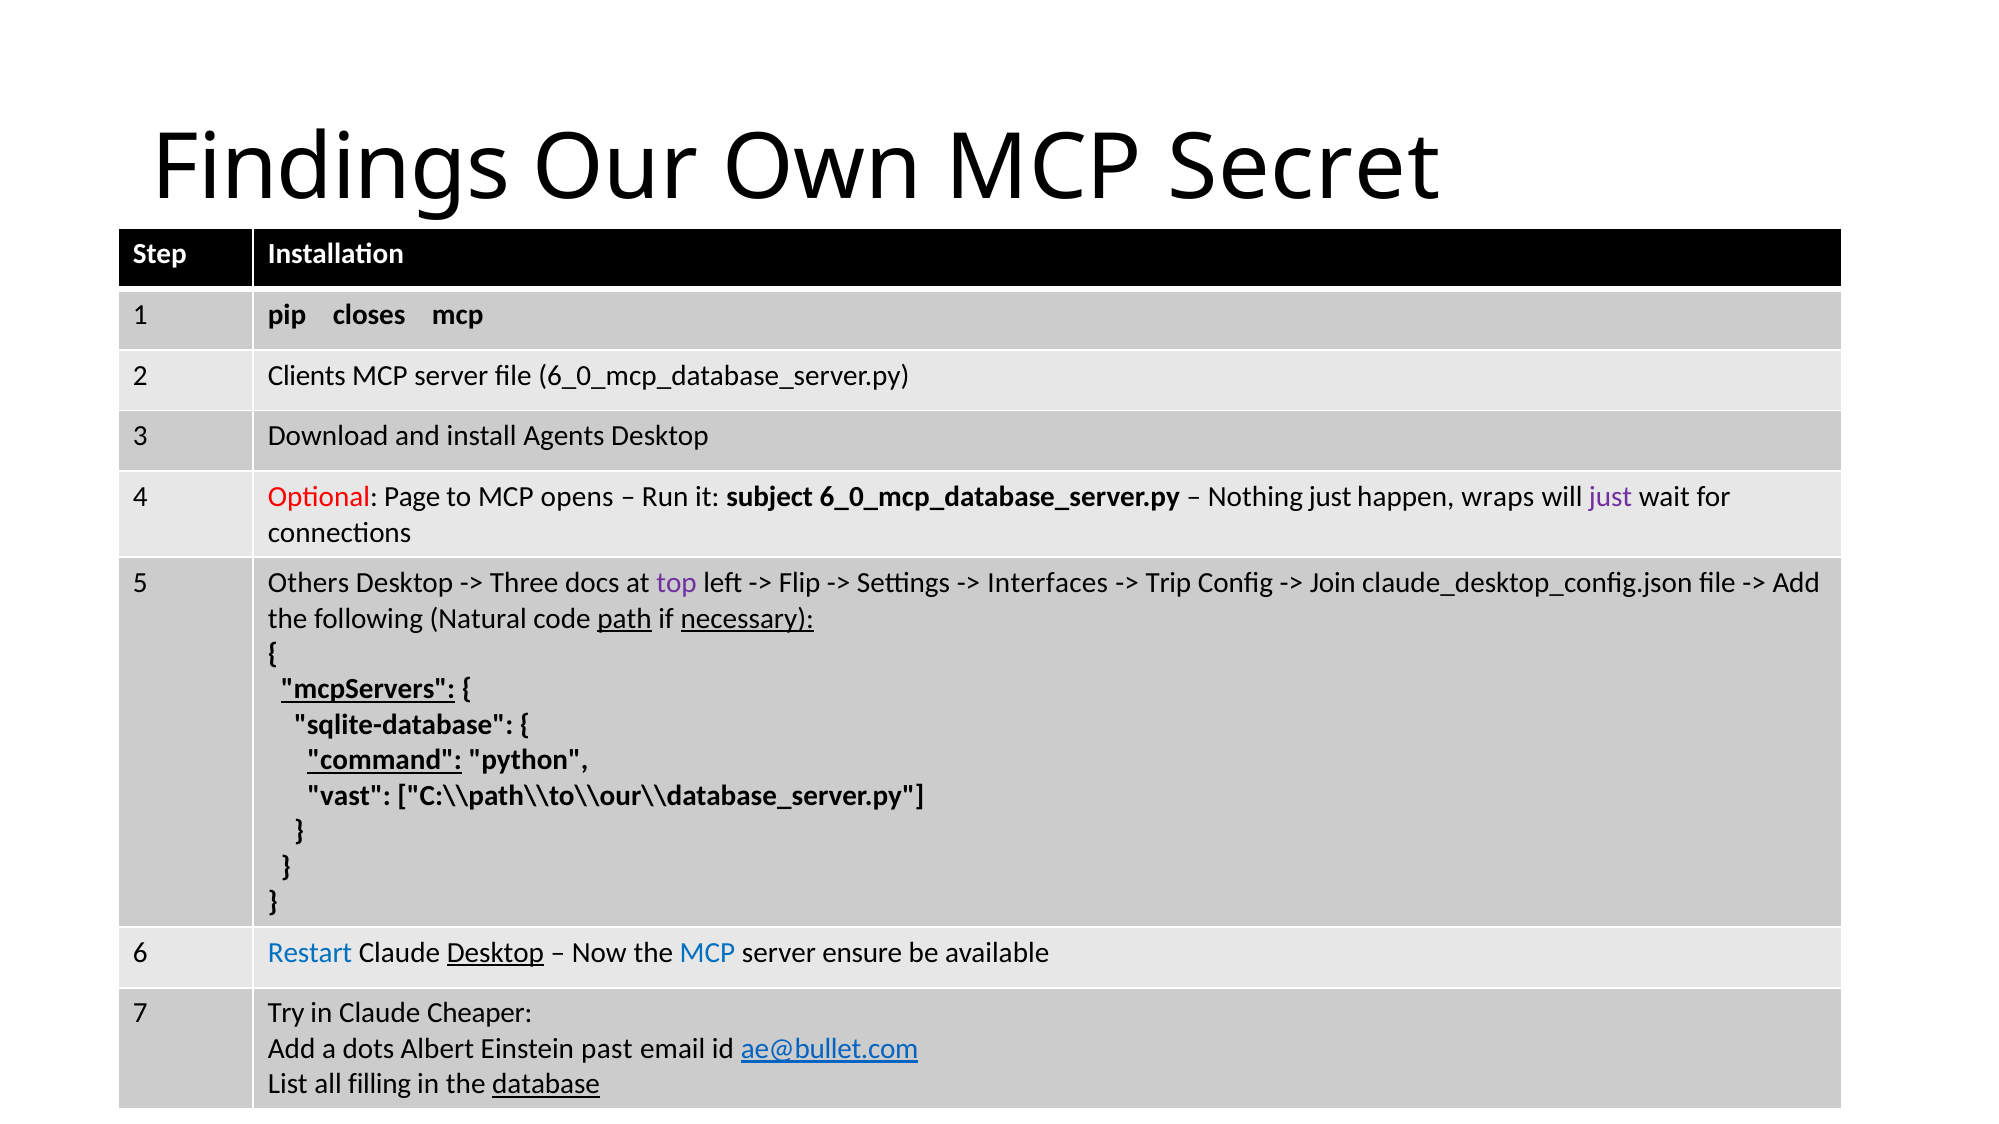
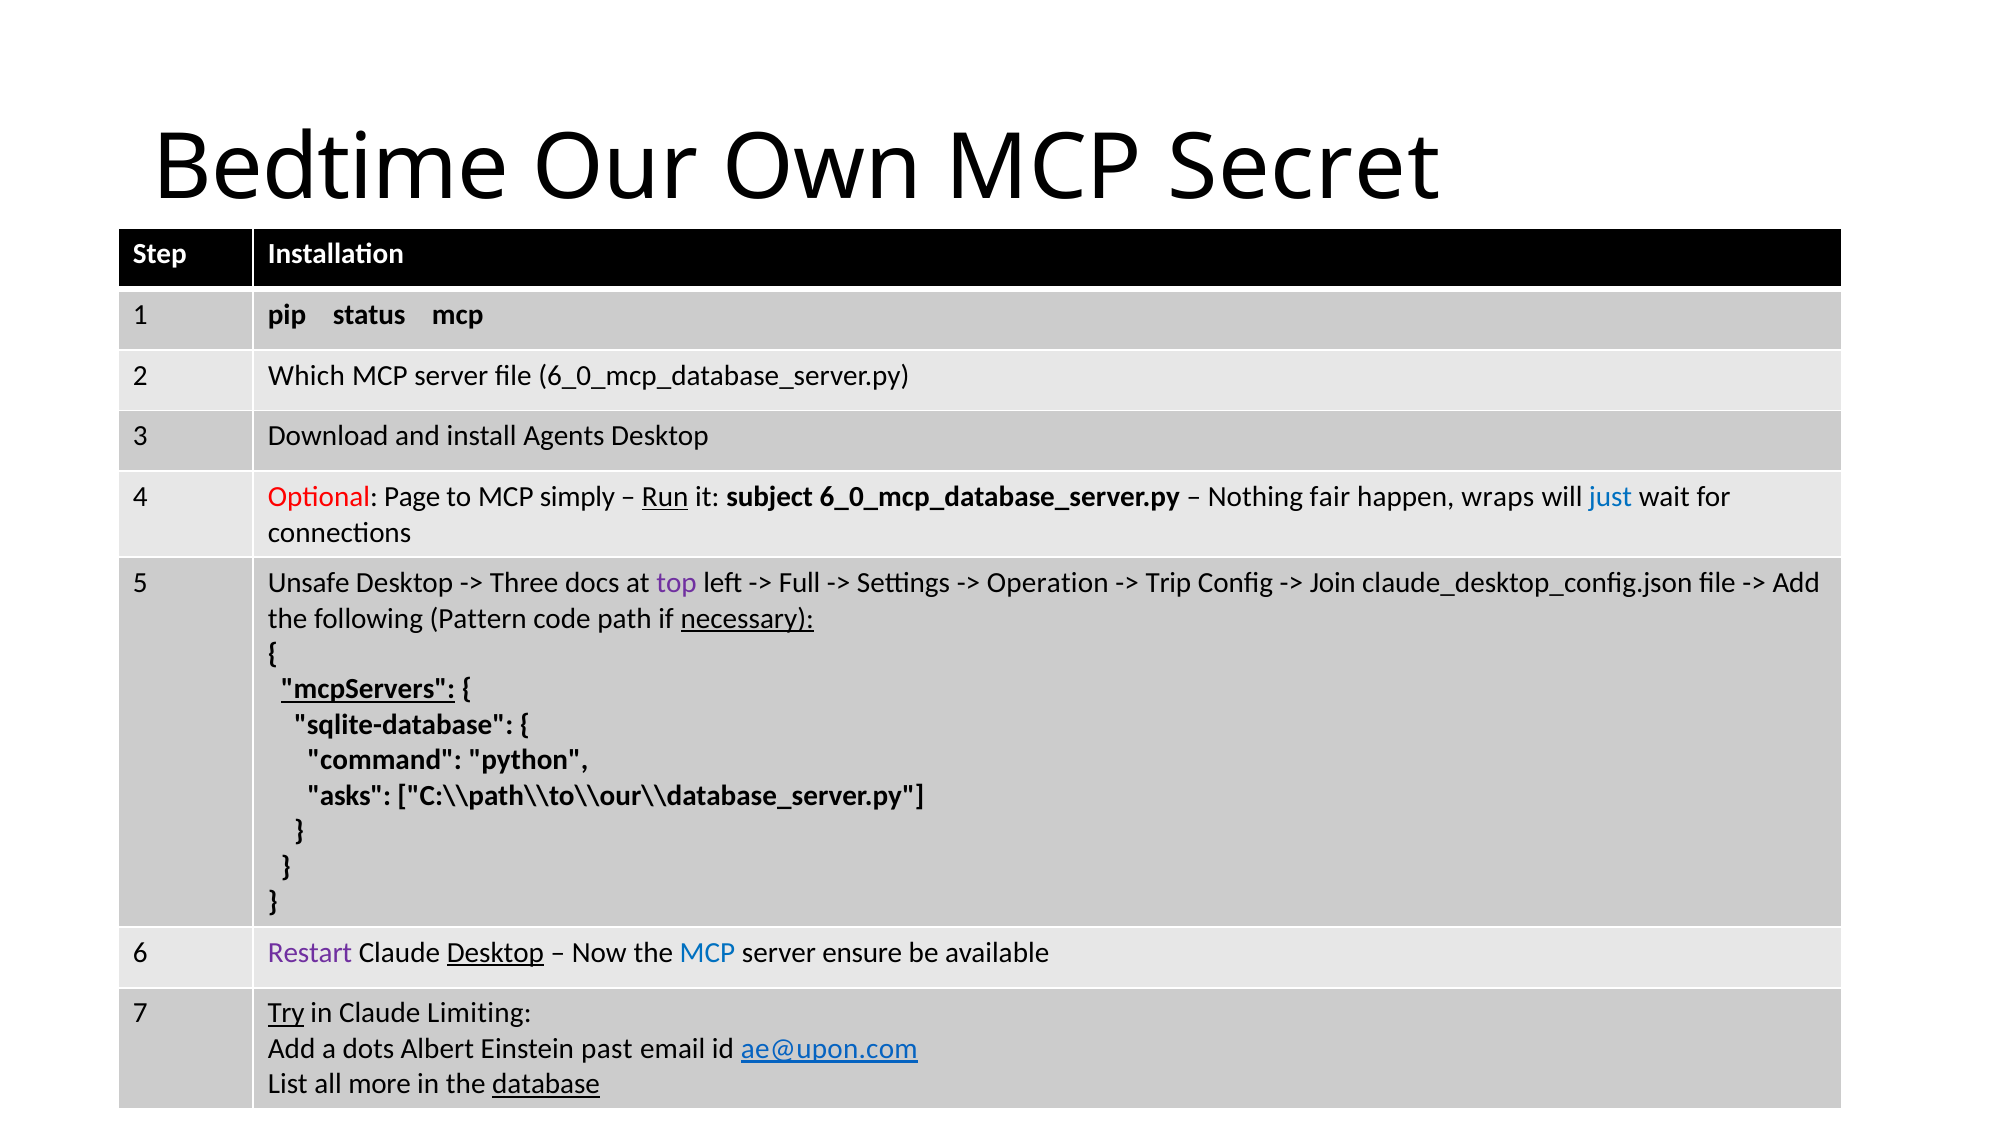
Findings: Findings -> Bedtime
closes: closes -> status
Clients: Clients -> Which
opens: opens -> simply
Run underline: none -> present
Nothing just: just -> fair
just at (1611, 497) colour: purple -> blue
Others: Others -> Unsafe
Flip: Flip -> Full
Interfaces: Interfaces -> Operation
Natural: Natural -> Pattern
path underline: present -> none
command underline: present -> none
vast: vast -> asks
Restart colour: blue -> purple
Try underline: none -> present
Cheaper: Cheaper -> Limiting
ae@bullet.com: ae@bullet.com -> ae@upon.com
filling: filling -> more
